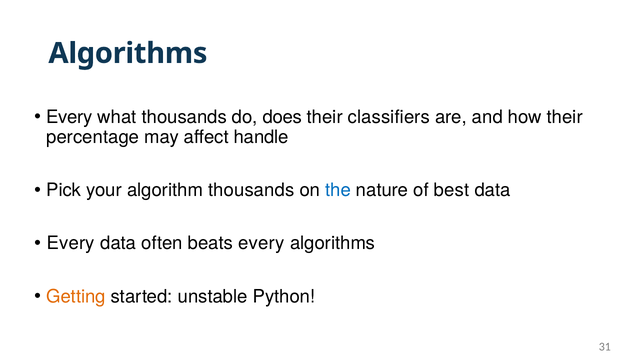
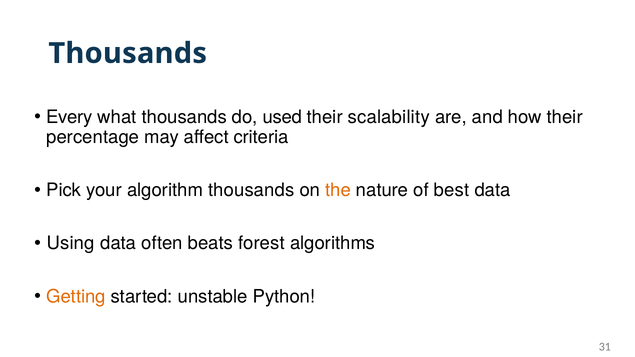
Algorithms at (128, 53): Algorithms -> Thousands
does: does -> used
classifiers: classifiers -> scalability
handle: handle -> criteria
the colour: blue -> orange
Every at (71, 244): Every -> Using
beats every: every -> forest
